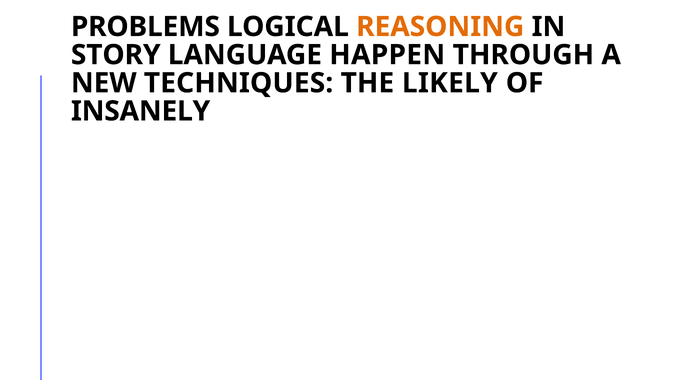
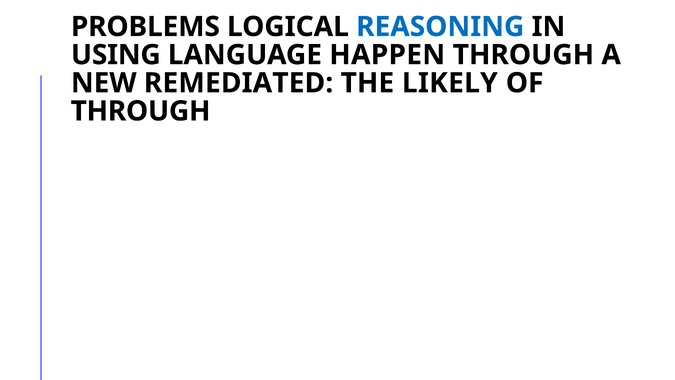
REASONING colour: orange -> blue
STORY: STORY -> USING
TECHNIQUES: TECHNIQUES -> REMEDIATED
INSANELY at (141, 111): INSANELY -> THROUGH
